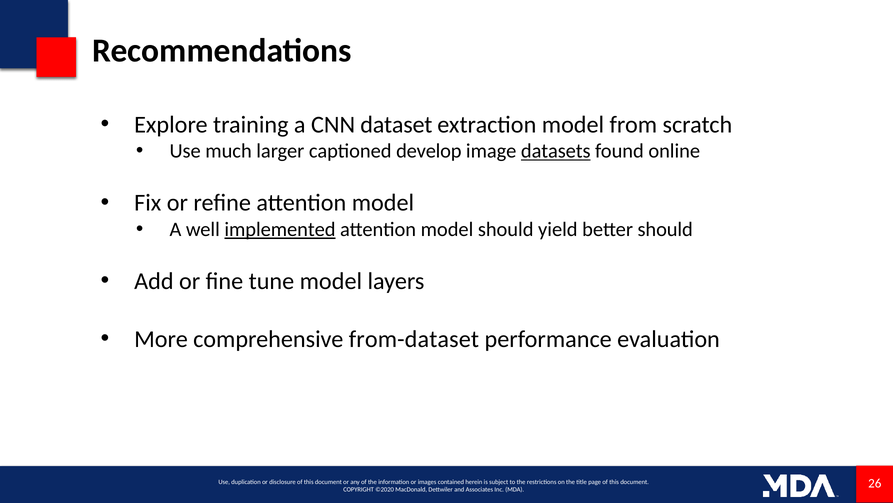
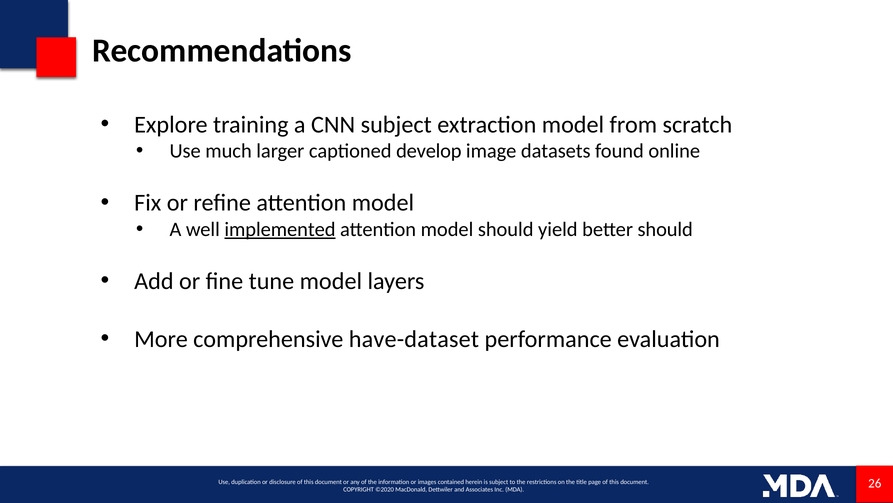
CNN dataset: dataset -> subject
datasets underline: present -> none
from-dataset: from-dataset -> have-dataset
